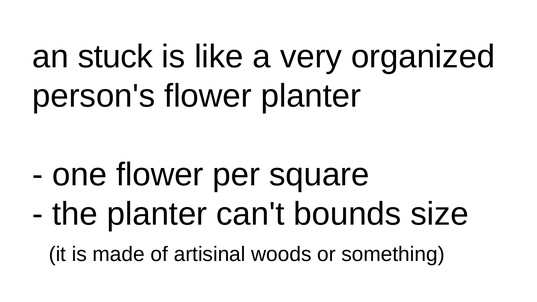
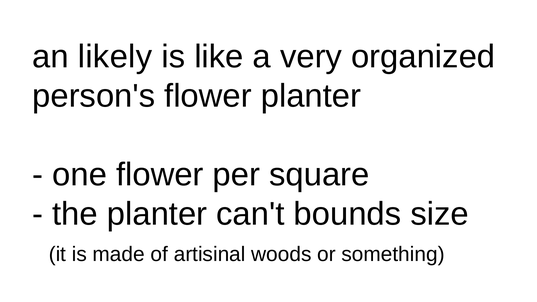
stuck: stuck -> likely
